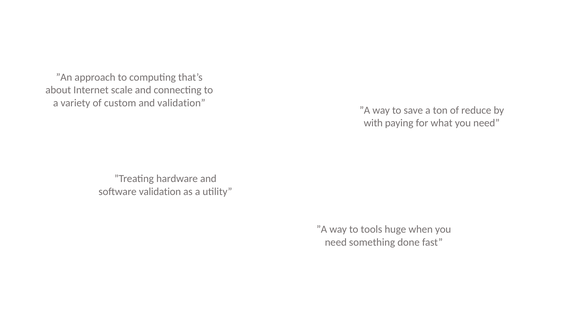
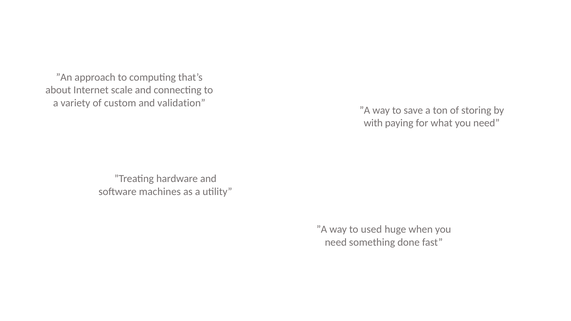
reduce: reduce -> storing
software validation: validation -> machines
tools: tools -> used
